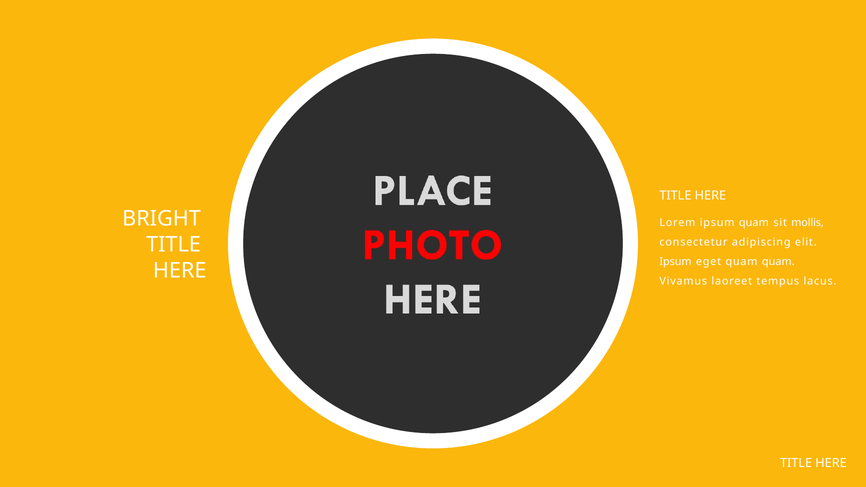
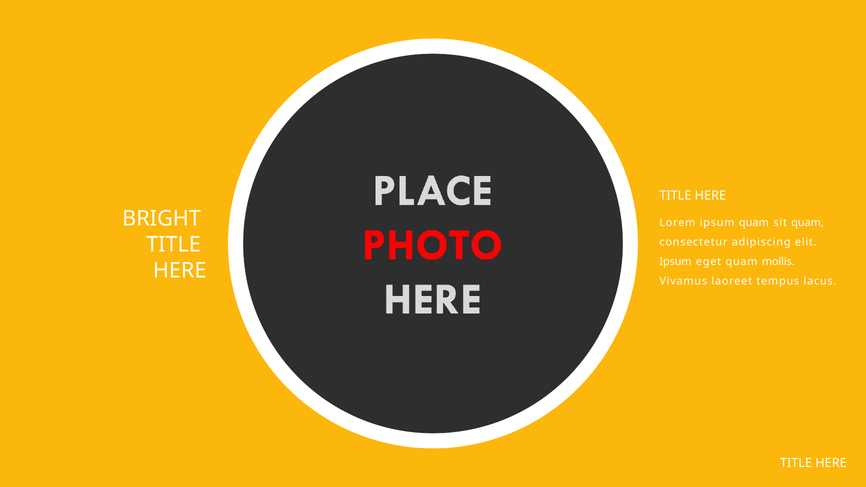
sit mollis: mollis -> quam
quam quam: quam -> mollis
